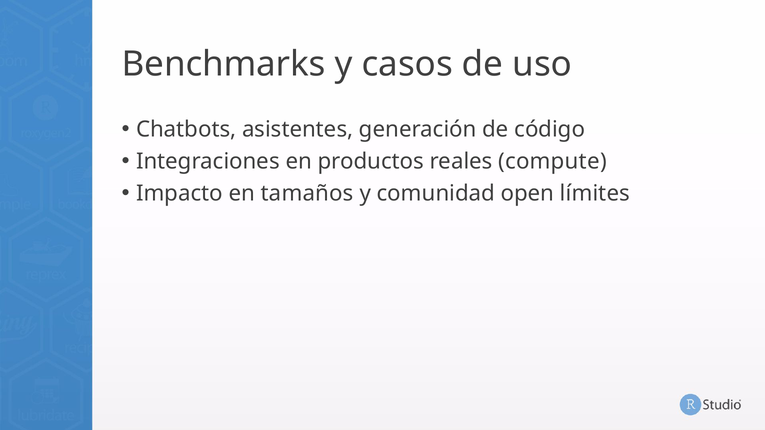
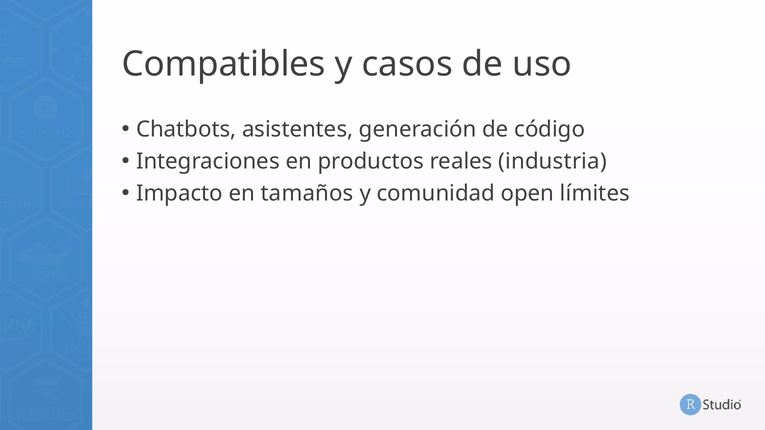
Benchmarks: Benchmarks -> Compatibles
compute: compute -> industria
